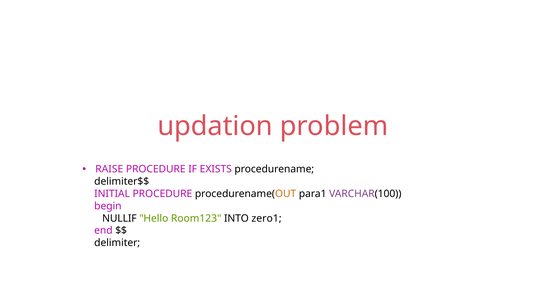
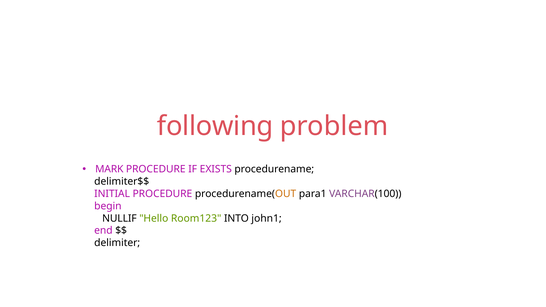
updation: updation -> following
RAISE: RAISE -> MARK
zero1: zero1 -> john1
